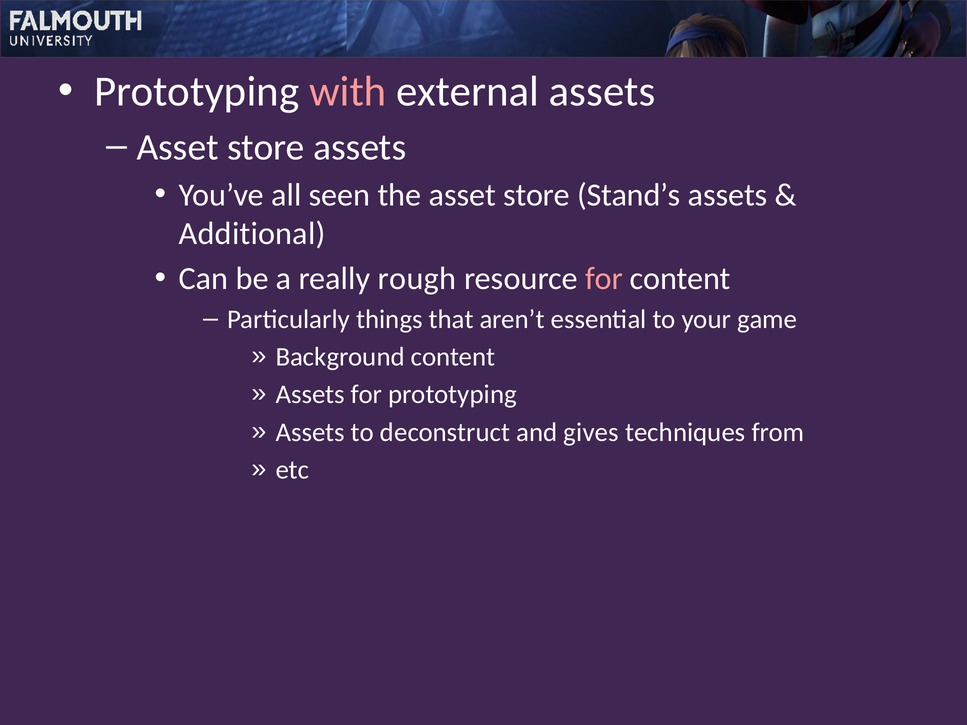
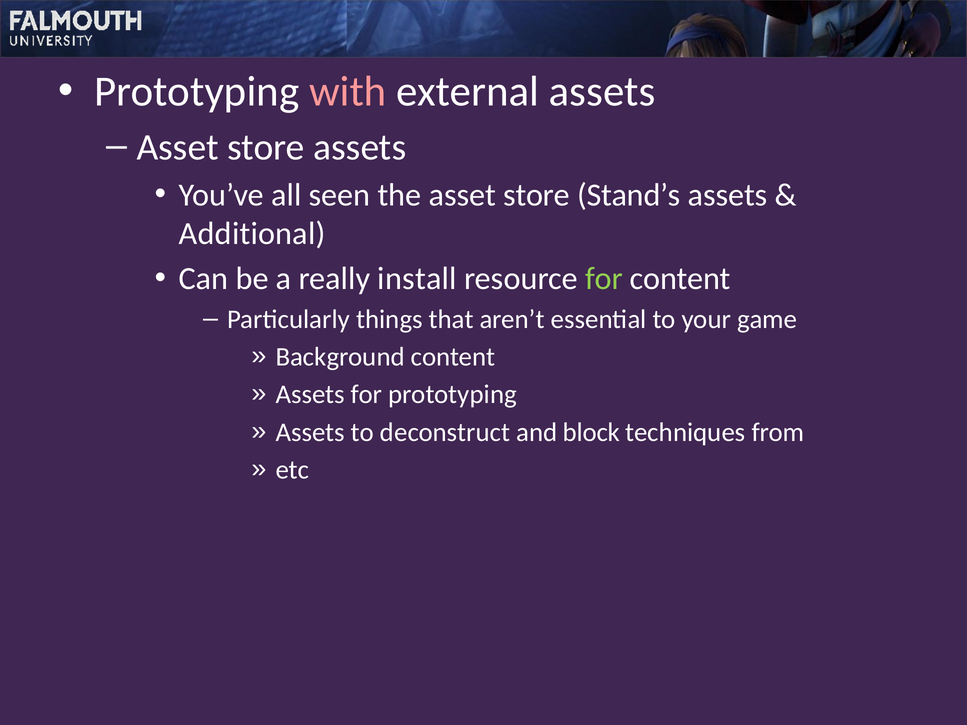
rough: rough -> install
for at (604, 279) colour: pink -> light green
gives: gives -> block
